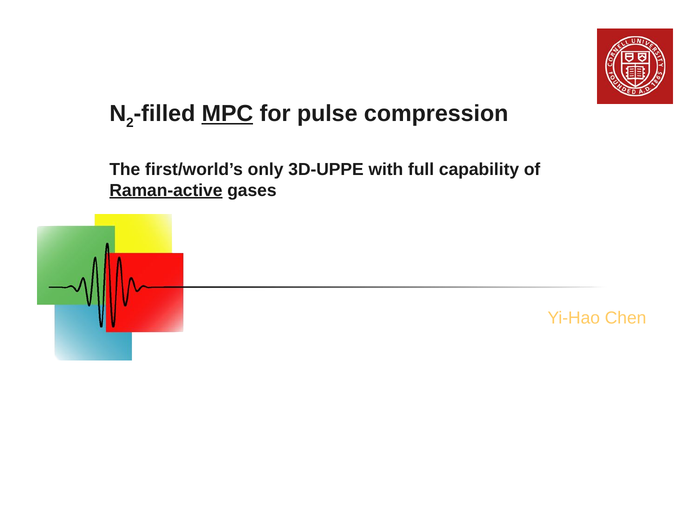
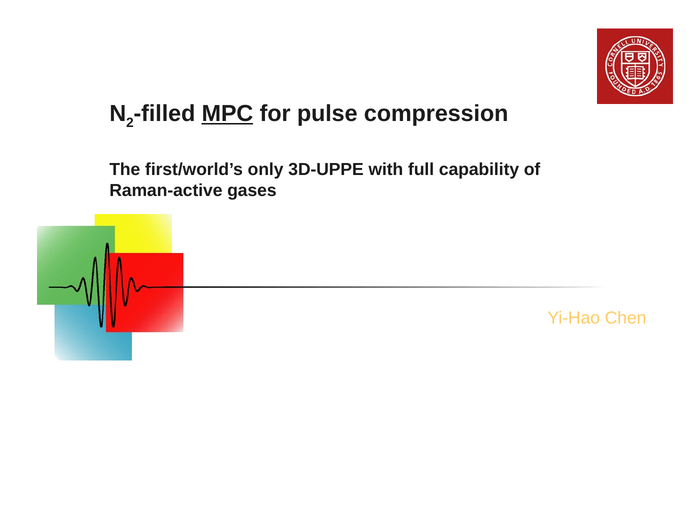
Raman-active underline: present -> none
